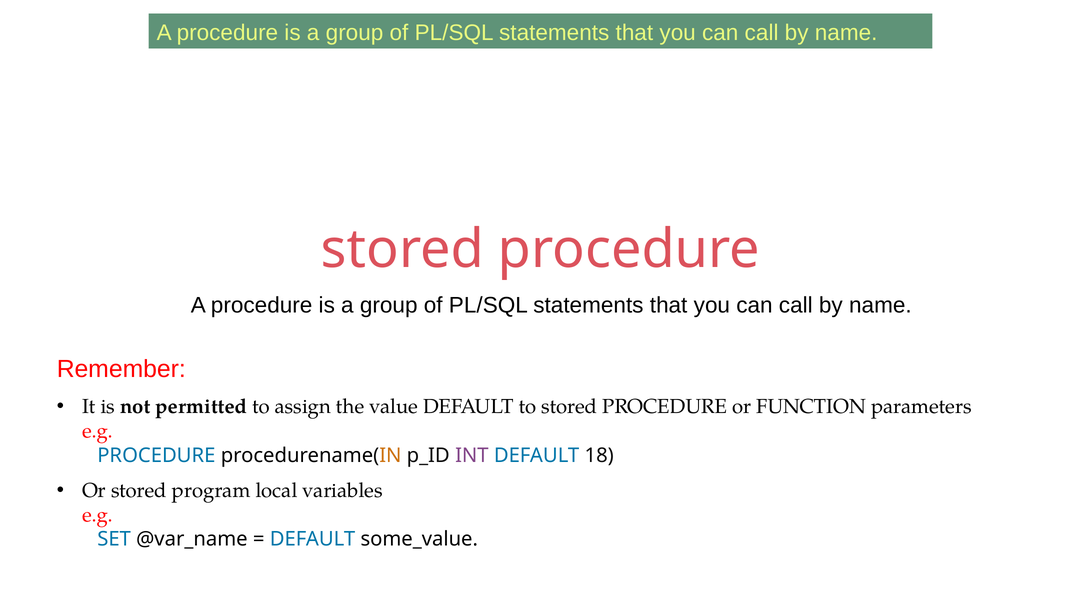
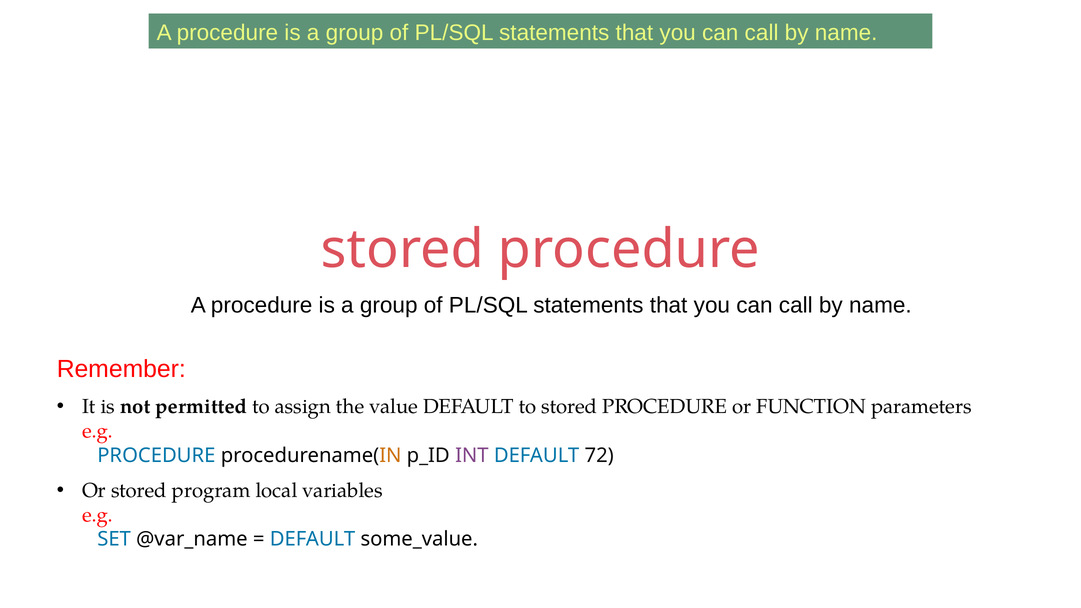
18: 18 -> 72
